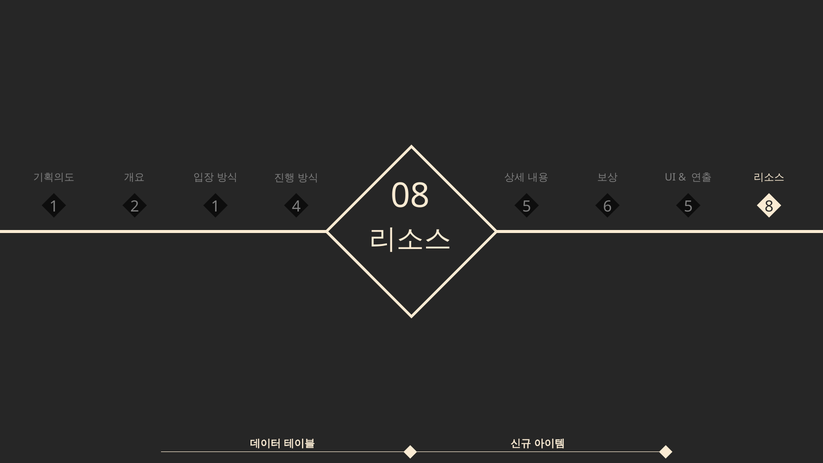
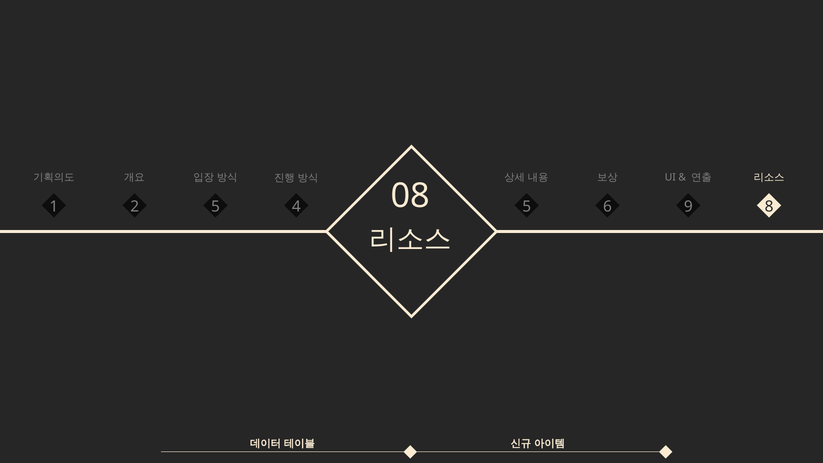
08 5: 5 -> 9
2 1: 1 -> 5
